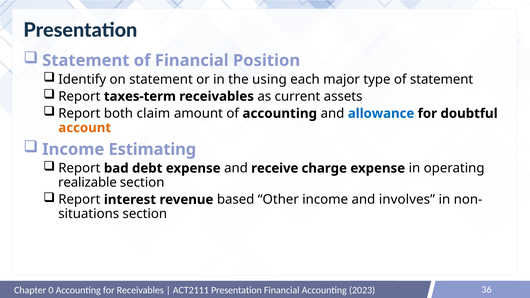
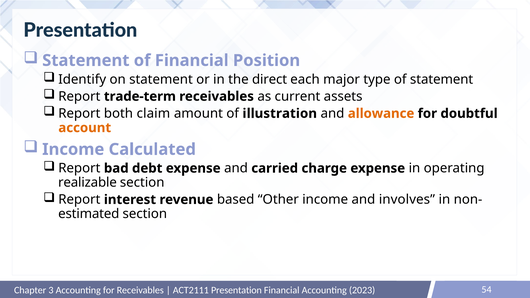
using: using -> direct
taxes-term: taxes-term -> trade-term
of accounting: accounting -> illustration
allowance colour: blue -> orange
Estimating: Estimating -> Calculated
receive: receive -> carried
situations: situations -> estimated
0: 0 -> 3
36: 36 -> 54
